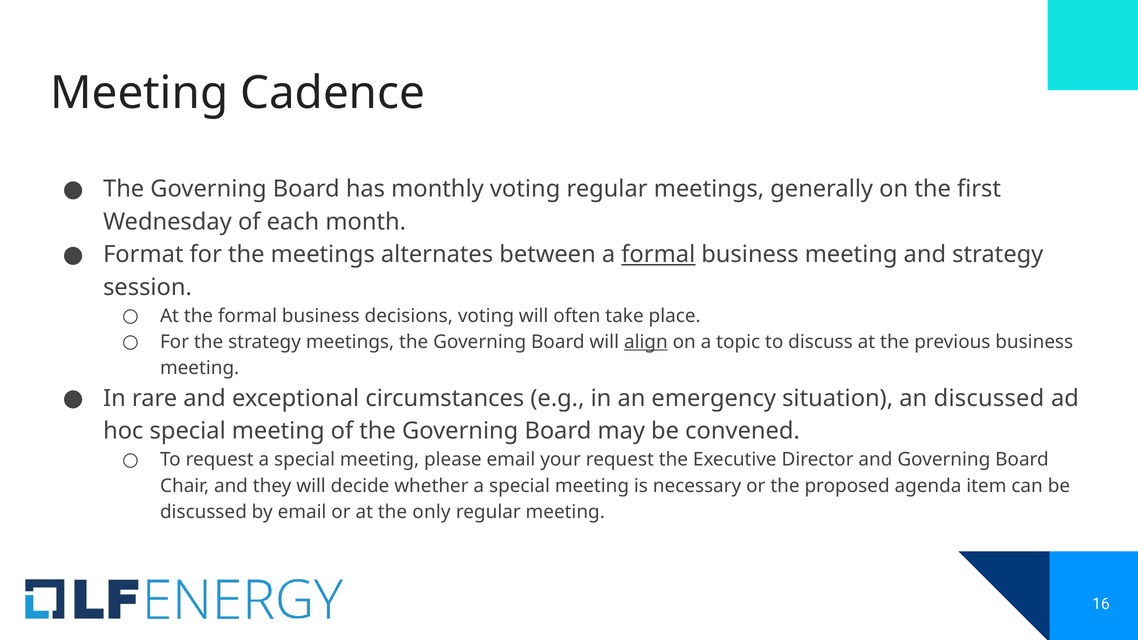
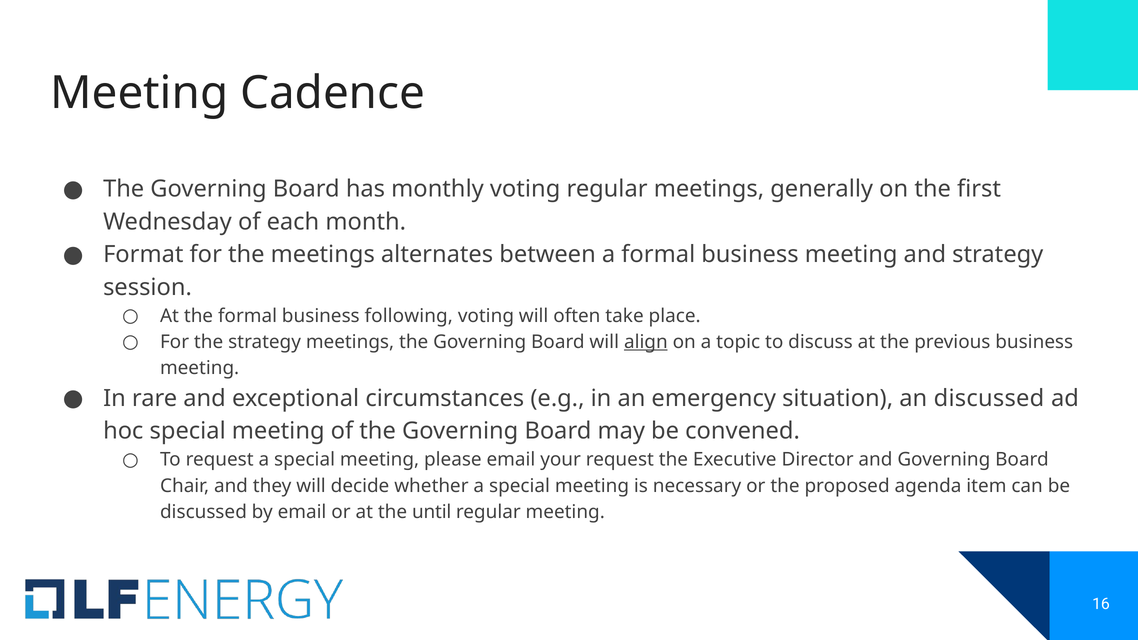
formal at (658, 255) underline: present -> none
decisions: decisions -> following
only: only -> until
